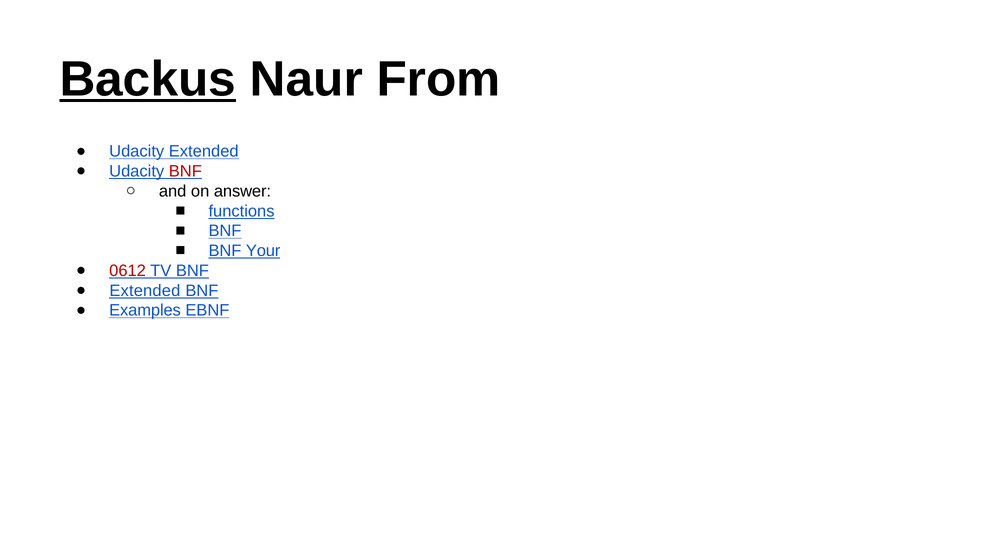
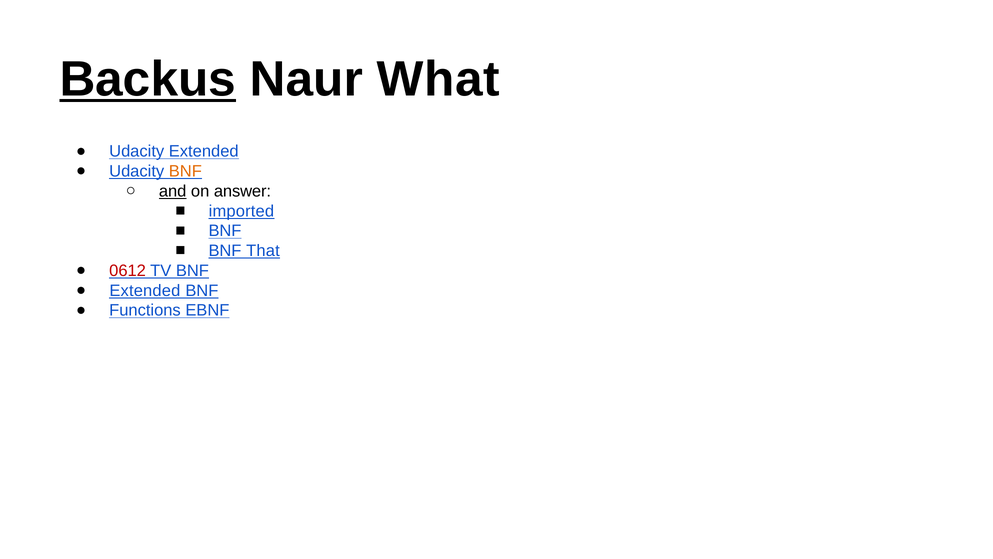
From: From -> What
BNF at (185, 171) colour: red -> orange
and underline: none -> present
functions: functions -> imported
Your: Your -> That
Examples: Examples -> Functions
